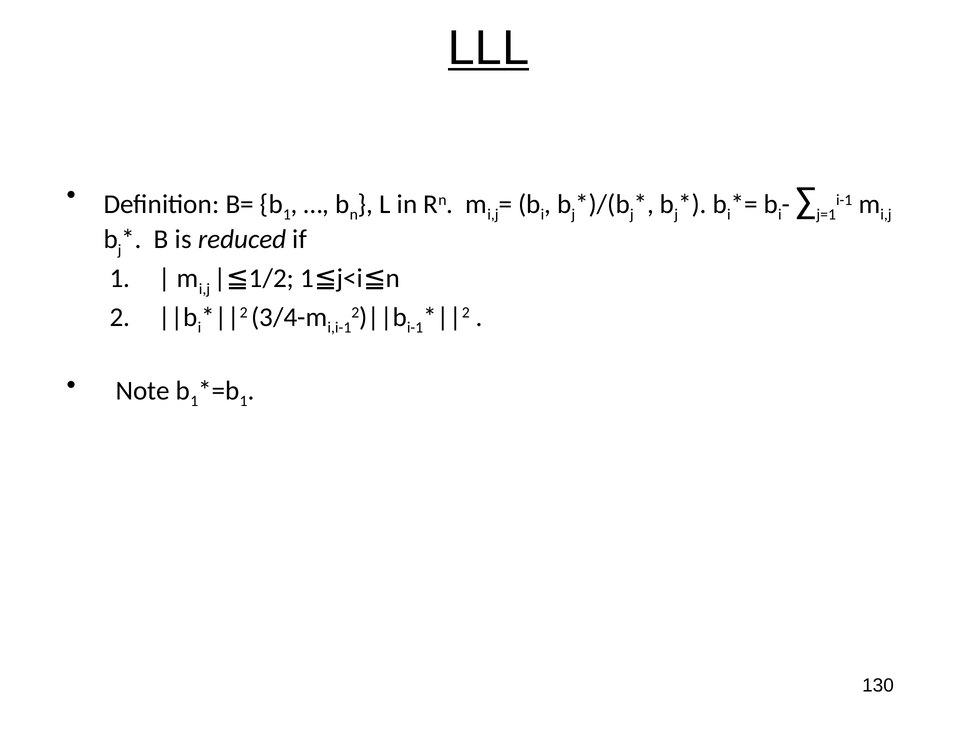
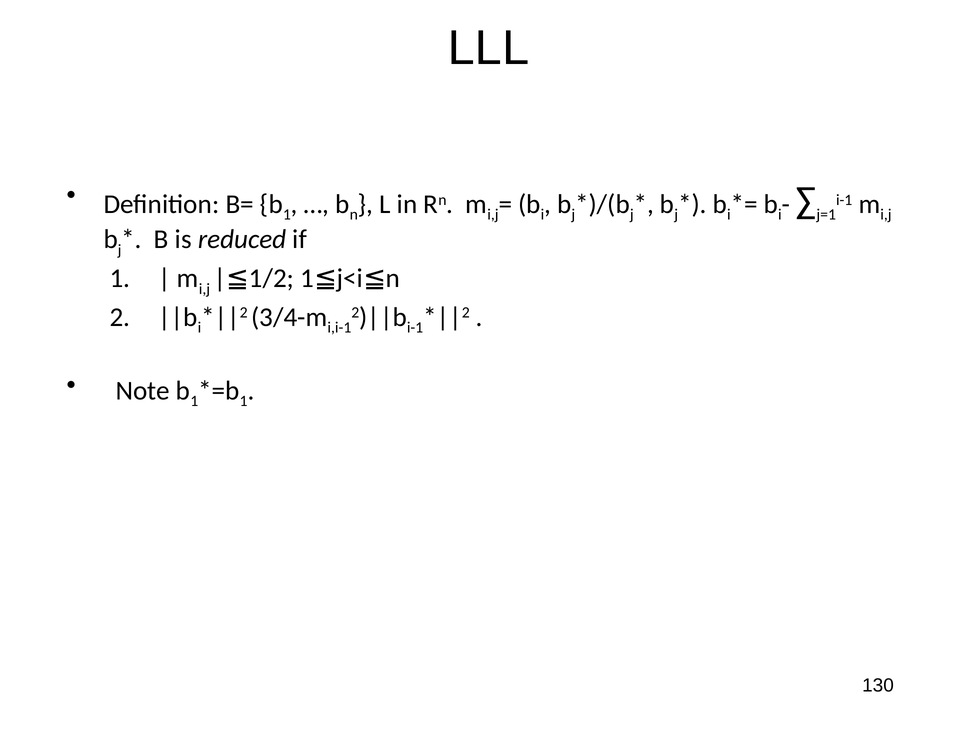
LLL underline: present -> none
